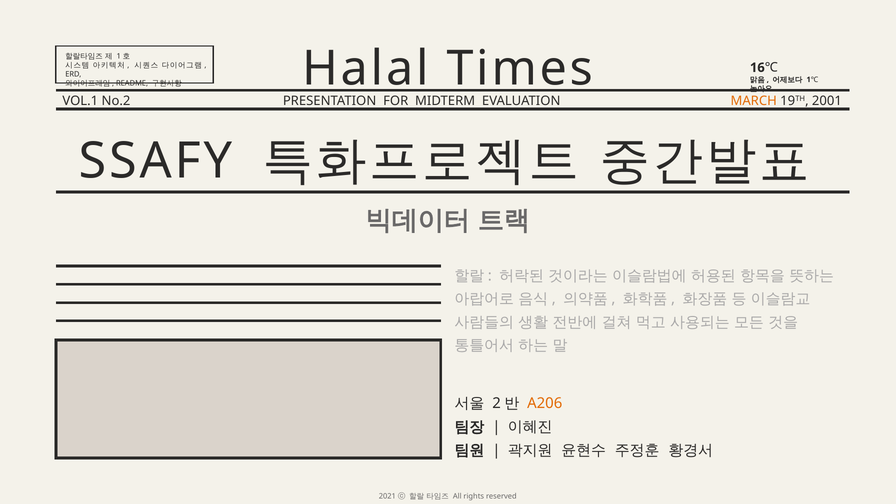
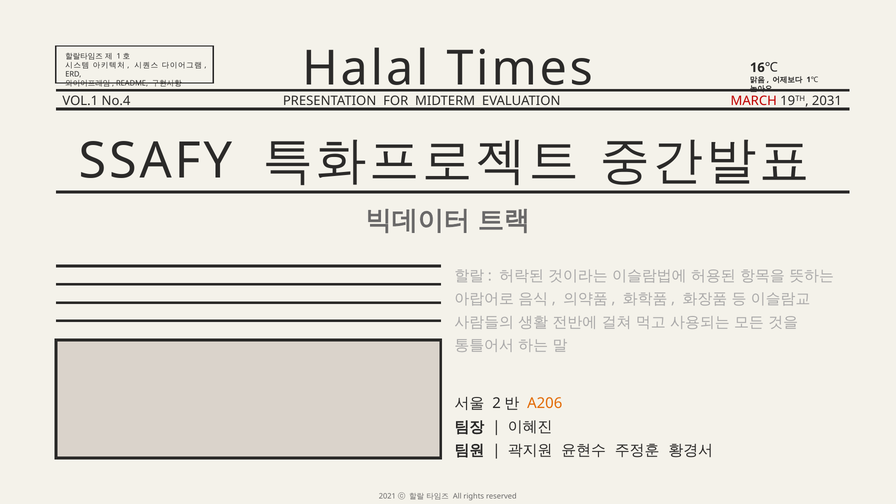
No.2: No.2 -> No.4
MARCH colour: orange -> red
2001: 2001 -> 2031
